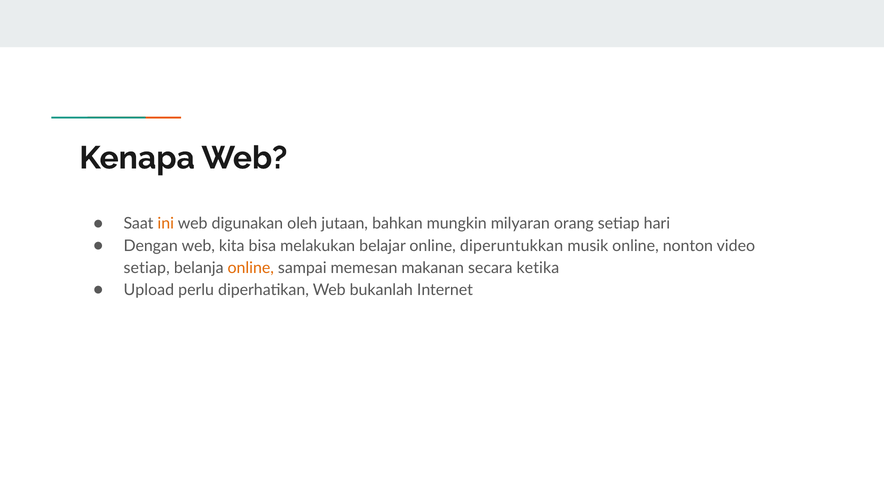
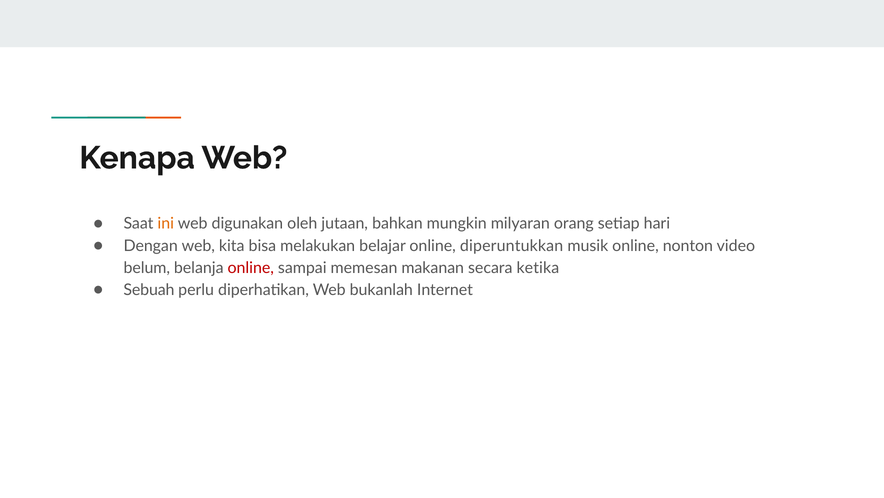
setiap at (147, 267): setiap -> belum
online at (251, 267) colour: orange -> red
Upload: Upload -> Sebuah
